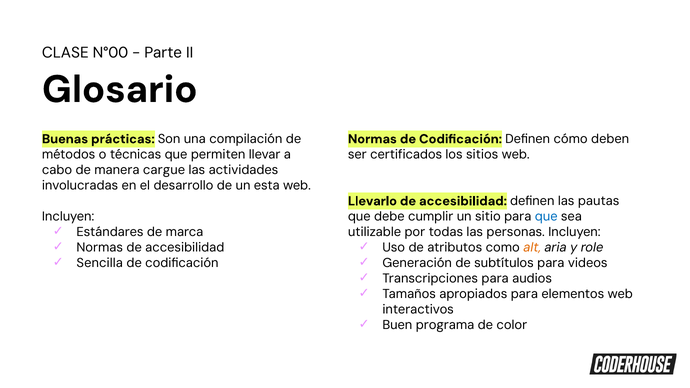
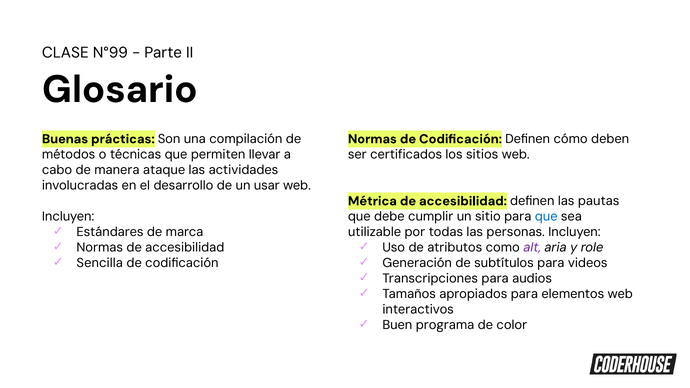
N°00: N°00 -> N°99
cargue: cargue -> ataque
esta: esta -> usar
Llevarlo: Llevarlo -> Métrica
alt colour: orange -> purple
